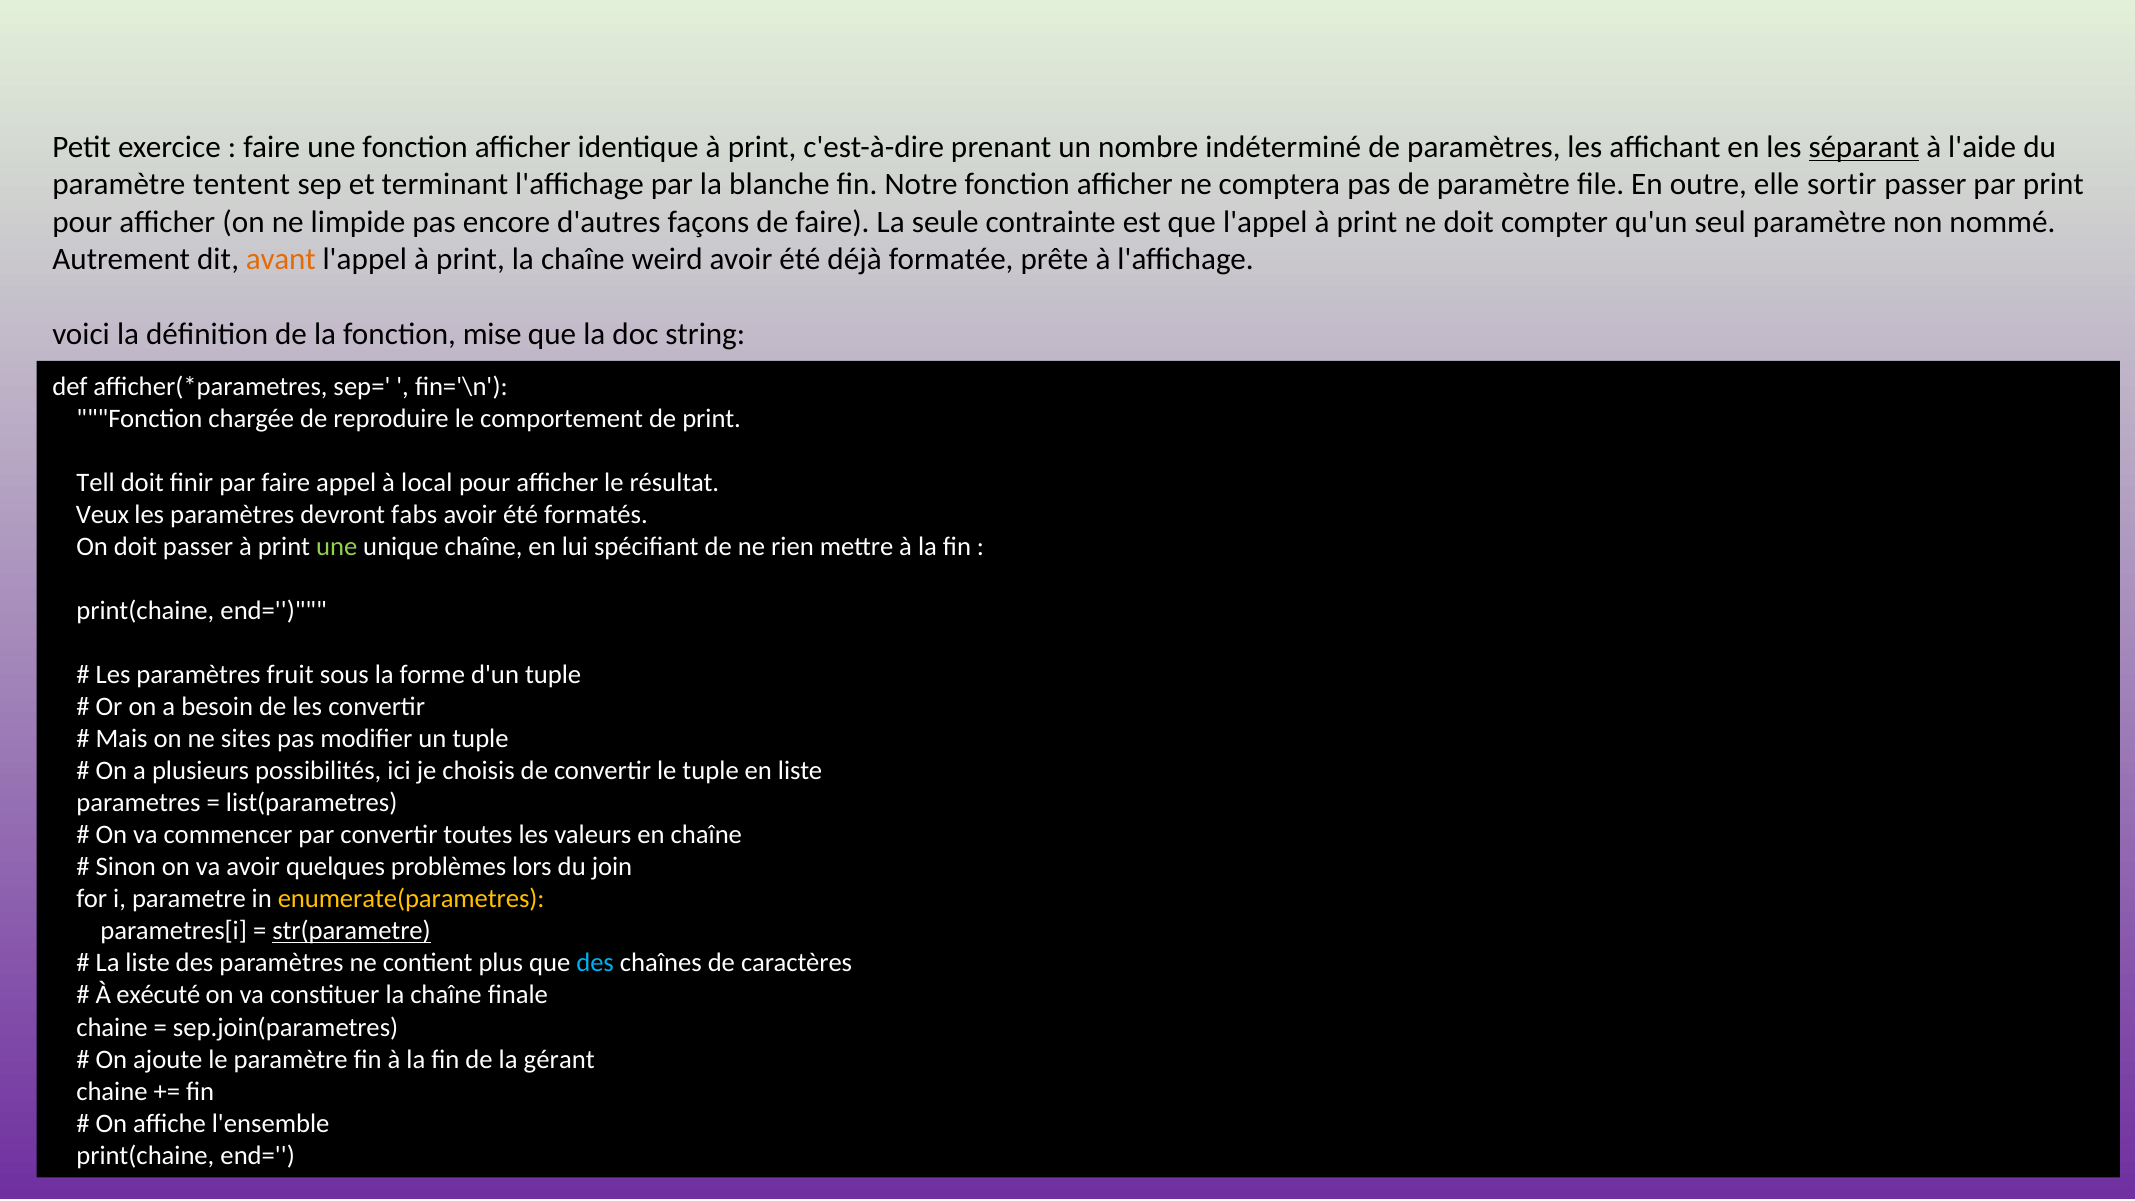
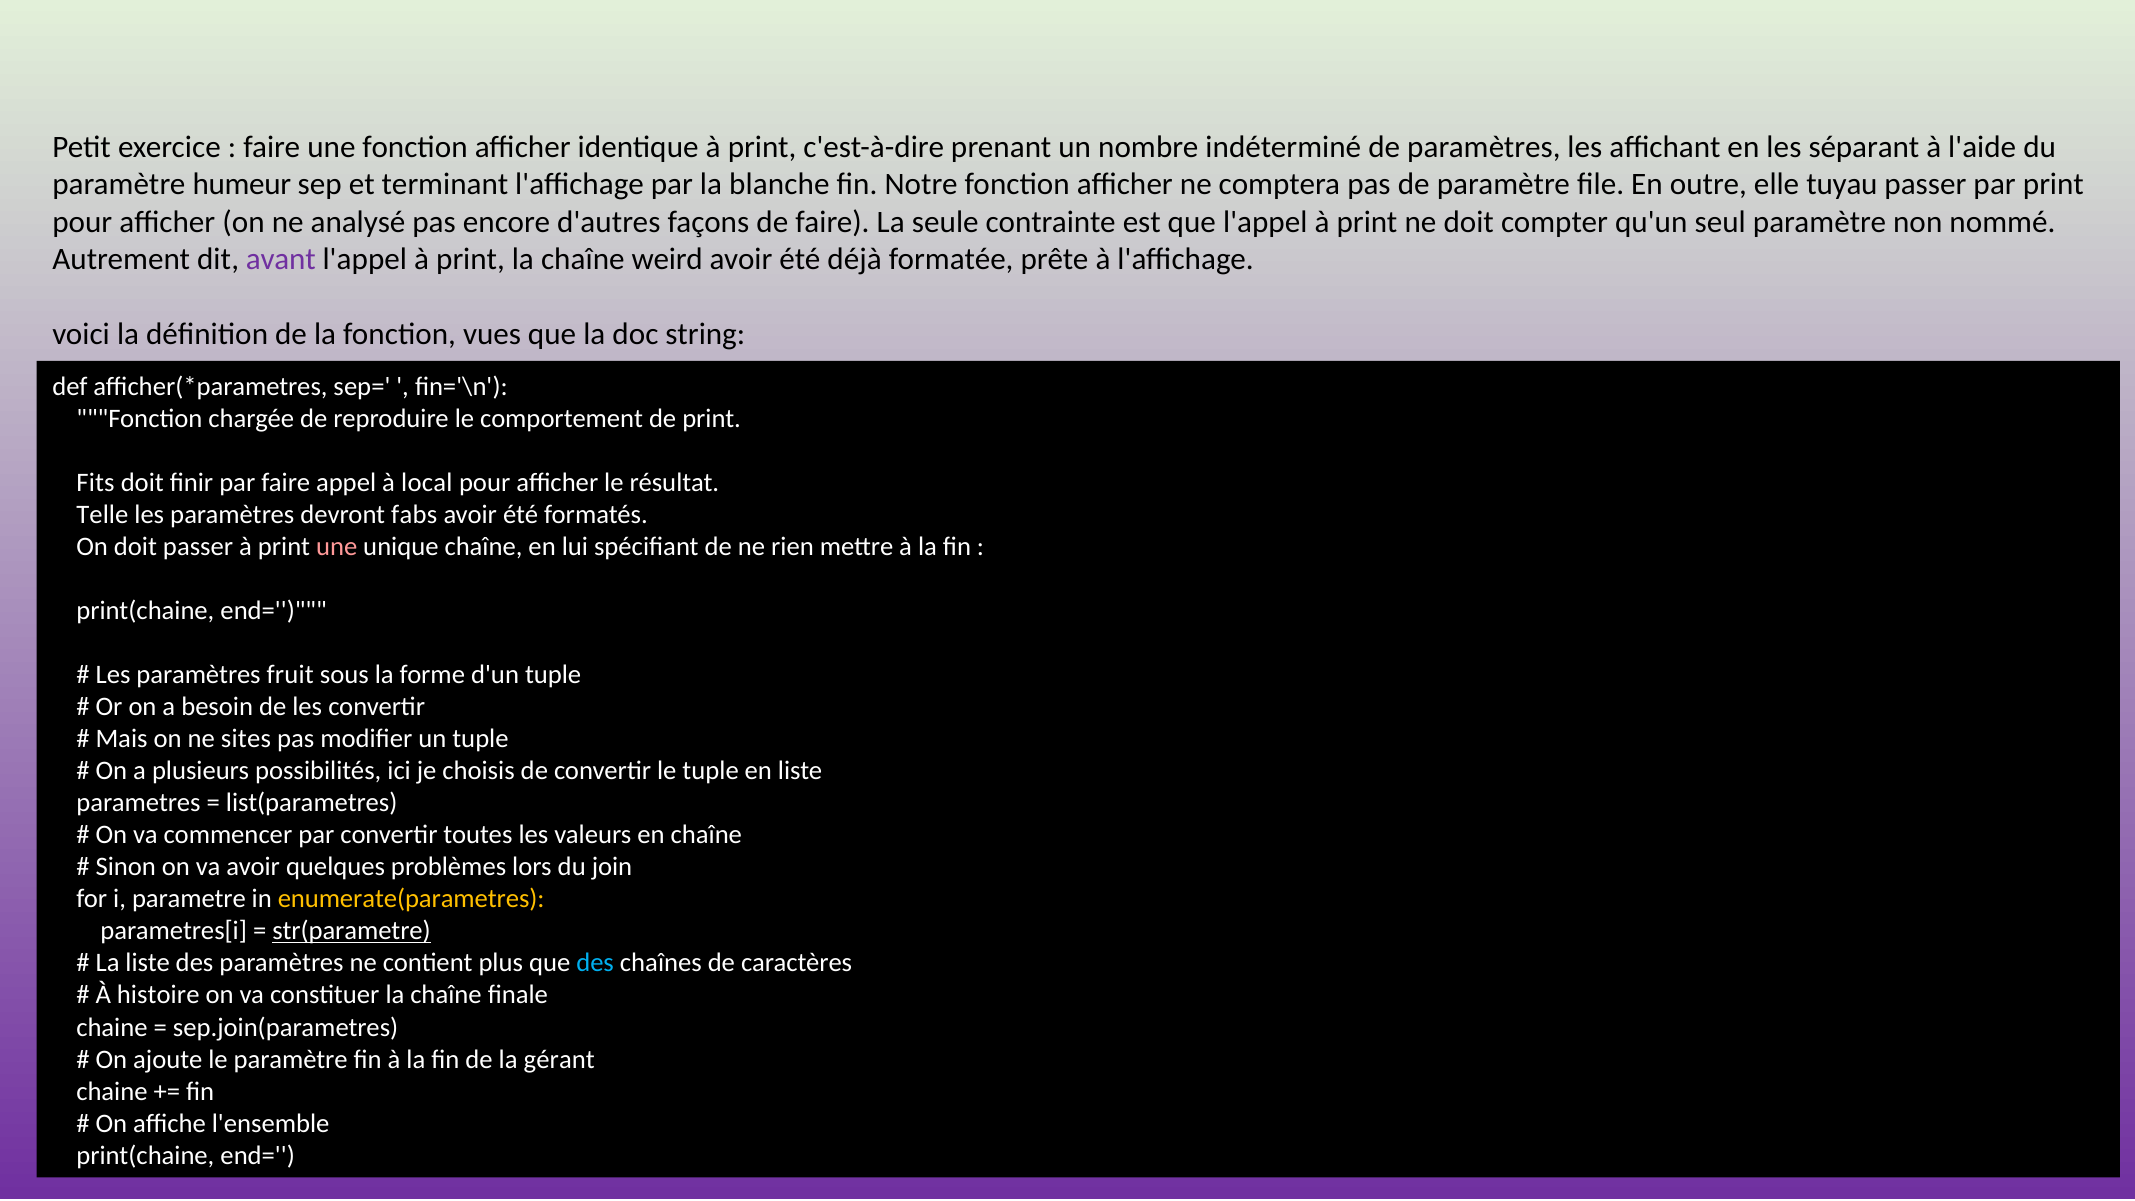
séparant underline: present -> none
tentent: tentent -> humeur
sortir: sortir -> tuyau
limpide: limpide -> analysé
avant colour: orange -> purple
mise: mise -> vues
Tell: Tell -> Fits
Veux: Veux -> Telle
une at (337, 547) colour: light green -> pink
exécuté: exécuté -> histoire
